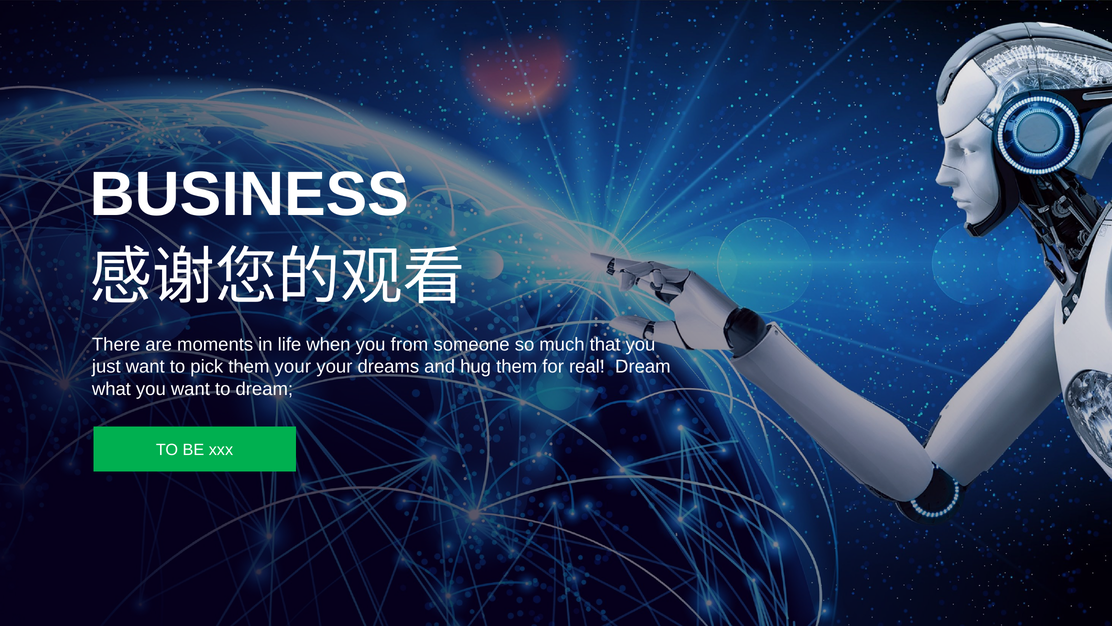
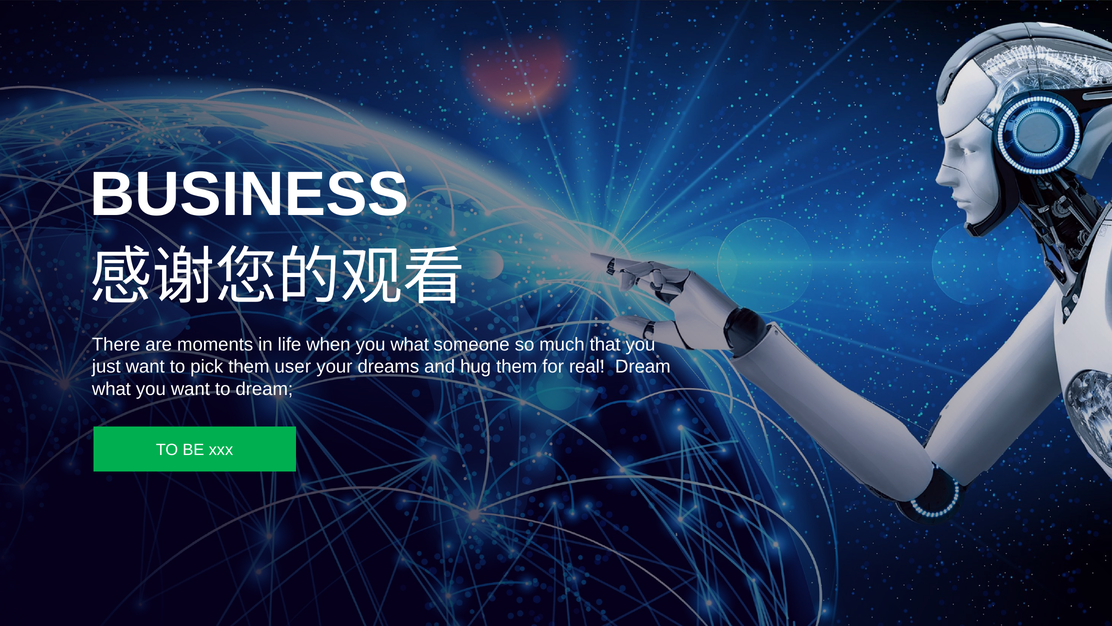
you from: from -> what
them your: your -> user
